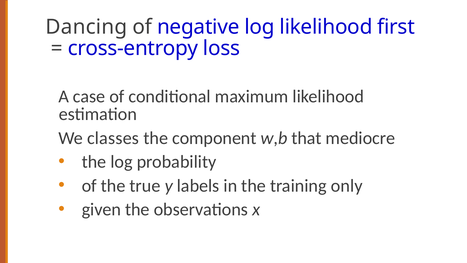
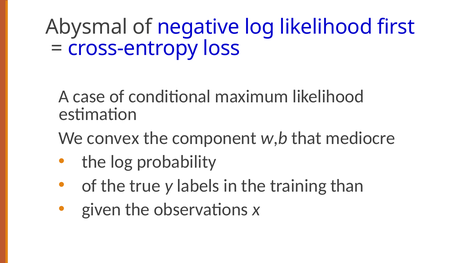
Dancing: Dancing -> Abysmal
classes: classes -> convex
only: only -> than
